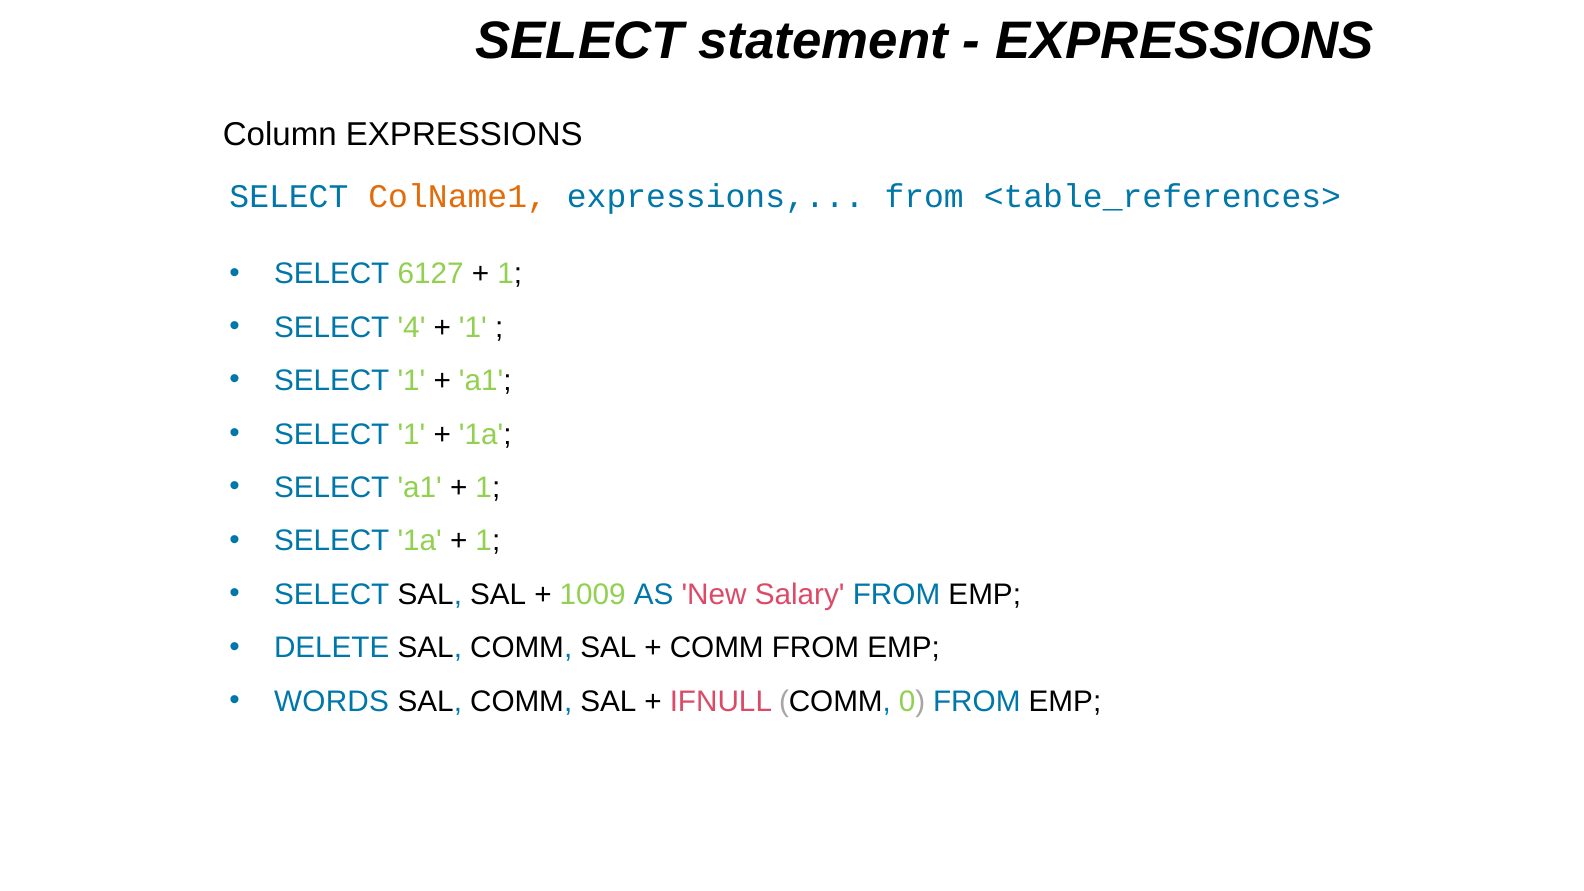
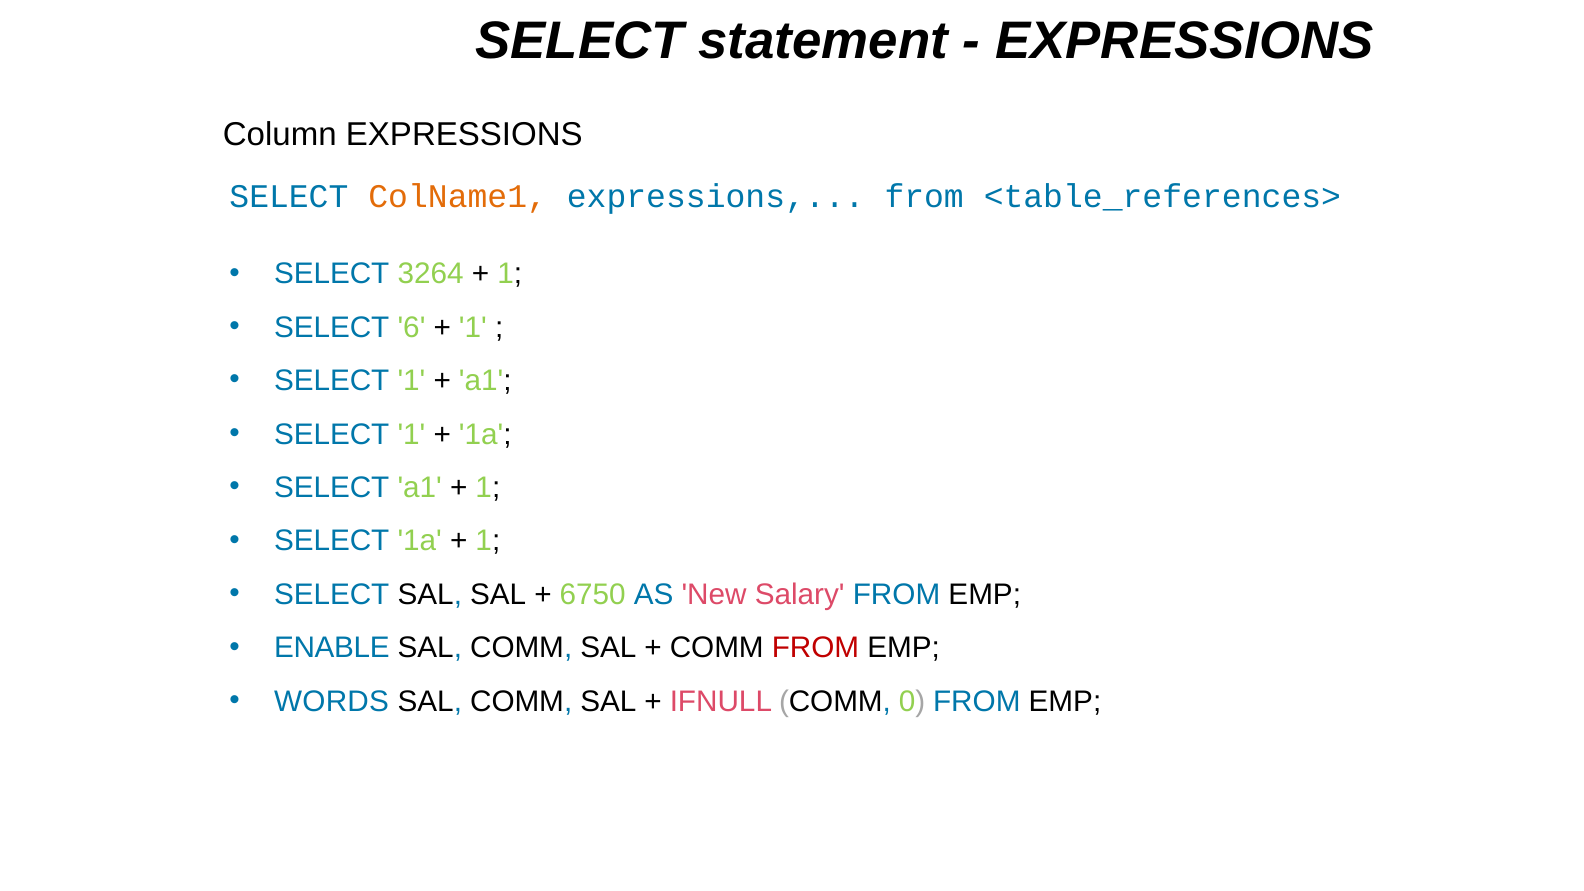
6127: 6127 -> 3264
4: 4 -> 6
1009: 1009 -> 6750
DELETE: DELETE -> ENABLE
FROM at (816, 648) colour: black -> red
